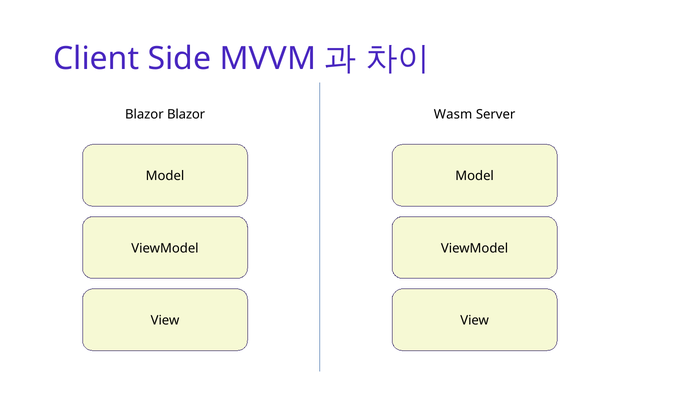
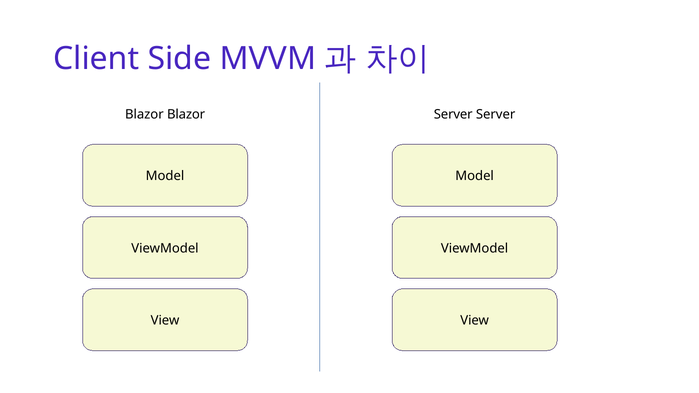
Wasm at (453, 114): Wasm -> Server
